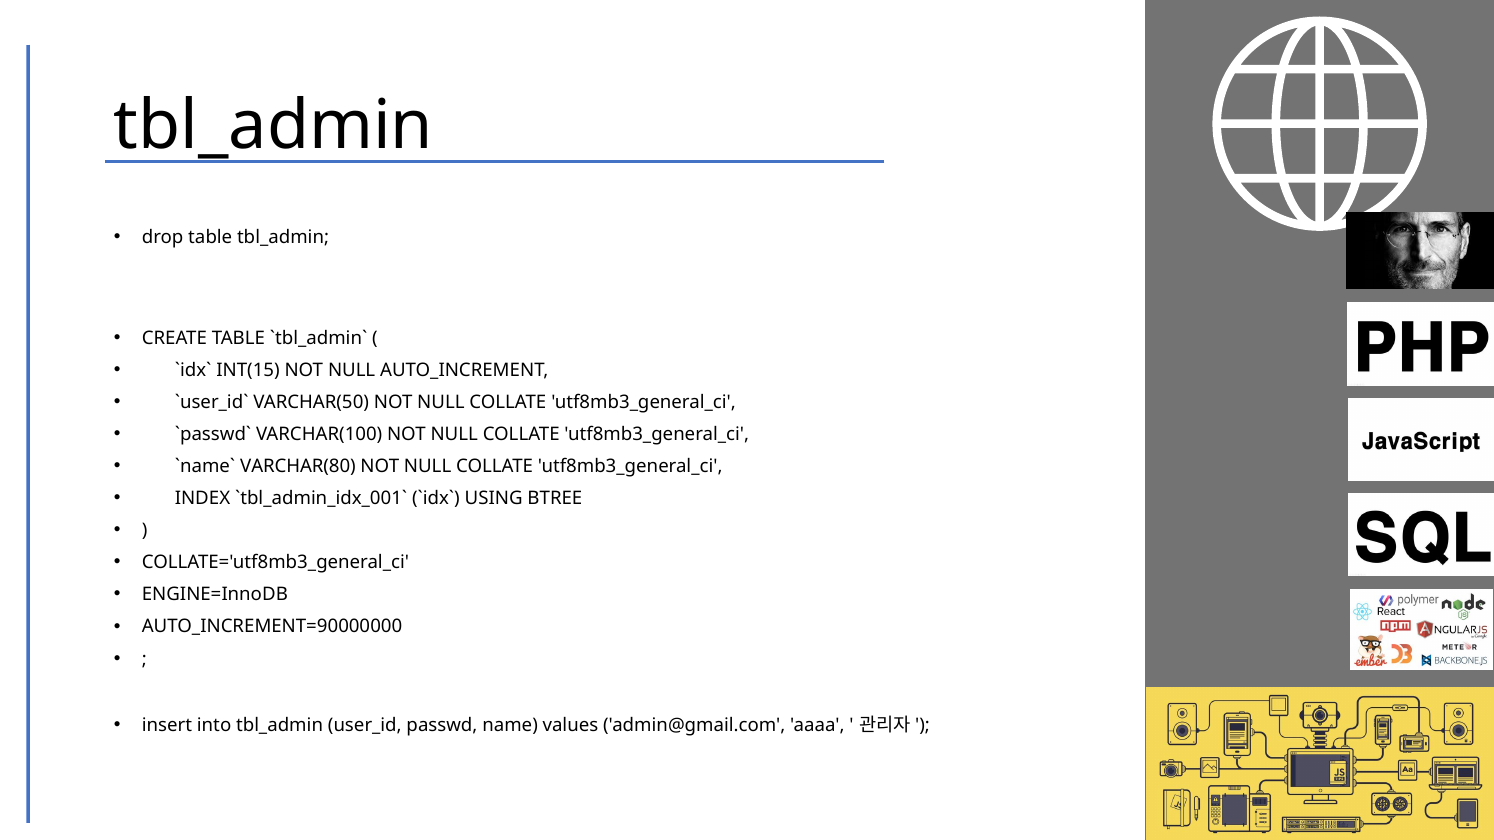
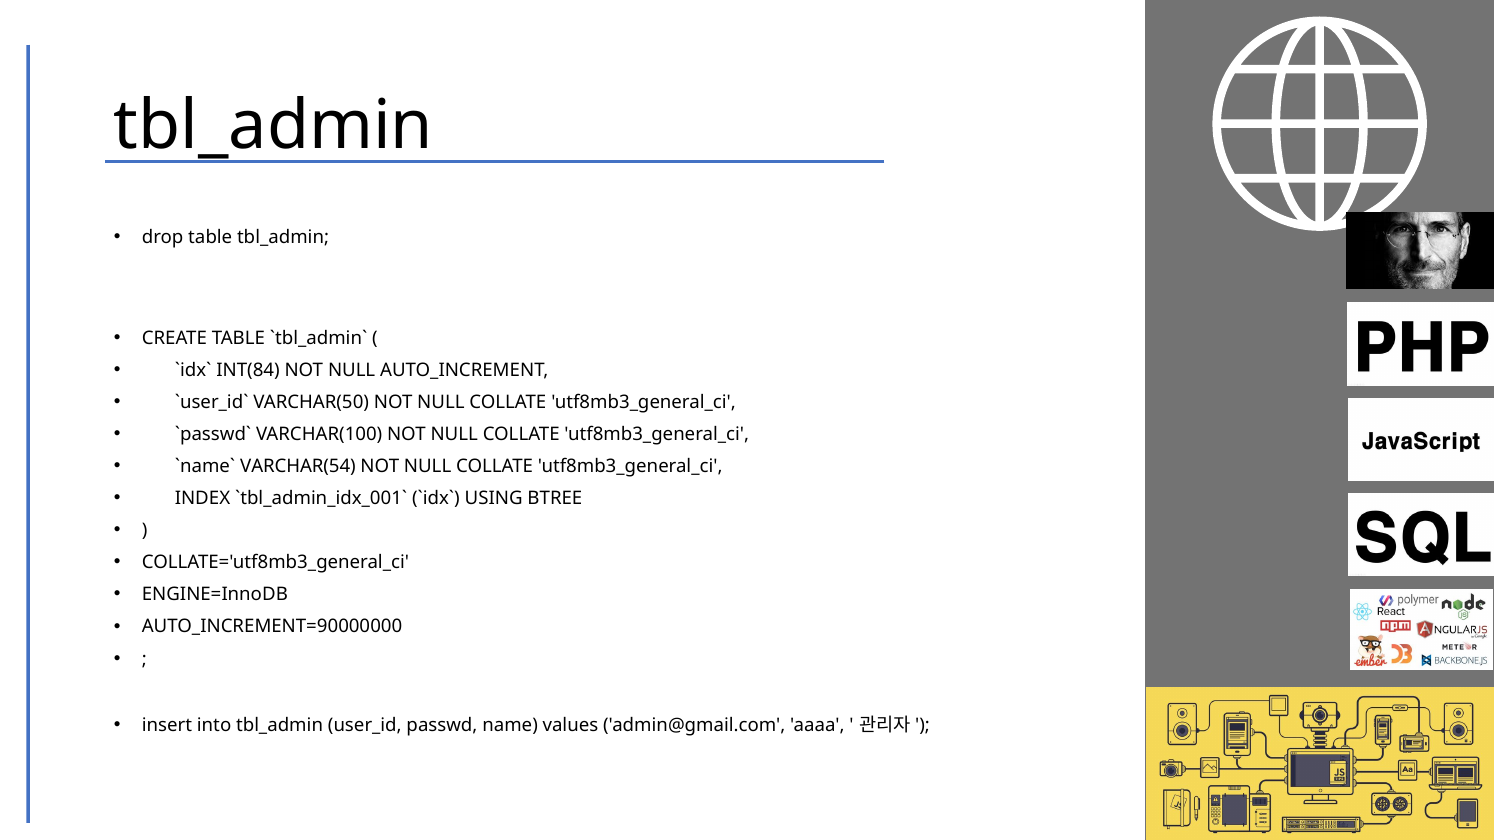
INT(15: INT(15 -> INT(84
VARCHAR(80: VARCHAR(80 -> VARCHAR(54
